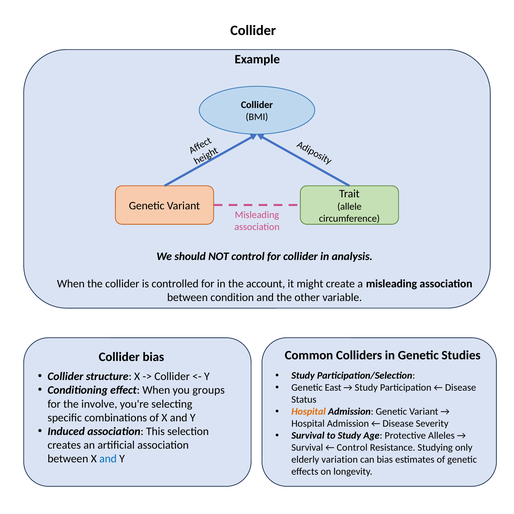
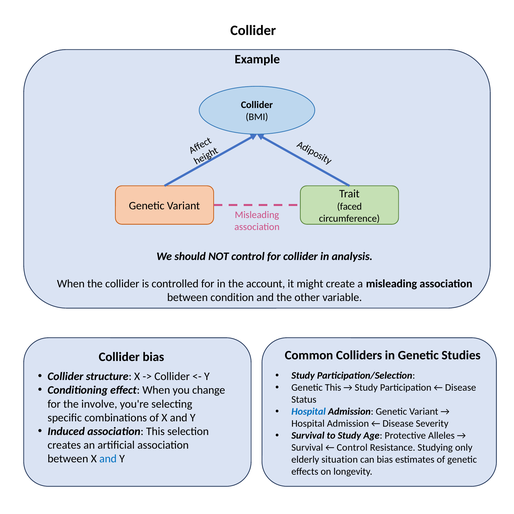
allele: allele -> faced
Genetic East: East -> This
groups: groups -> change
Hospital at (309, 412) colour: orange -> blue
variation: variation -> situation
